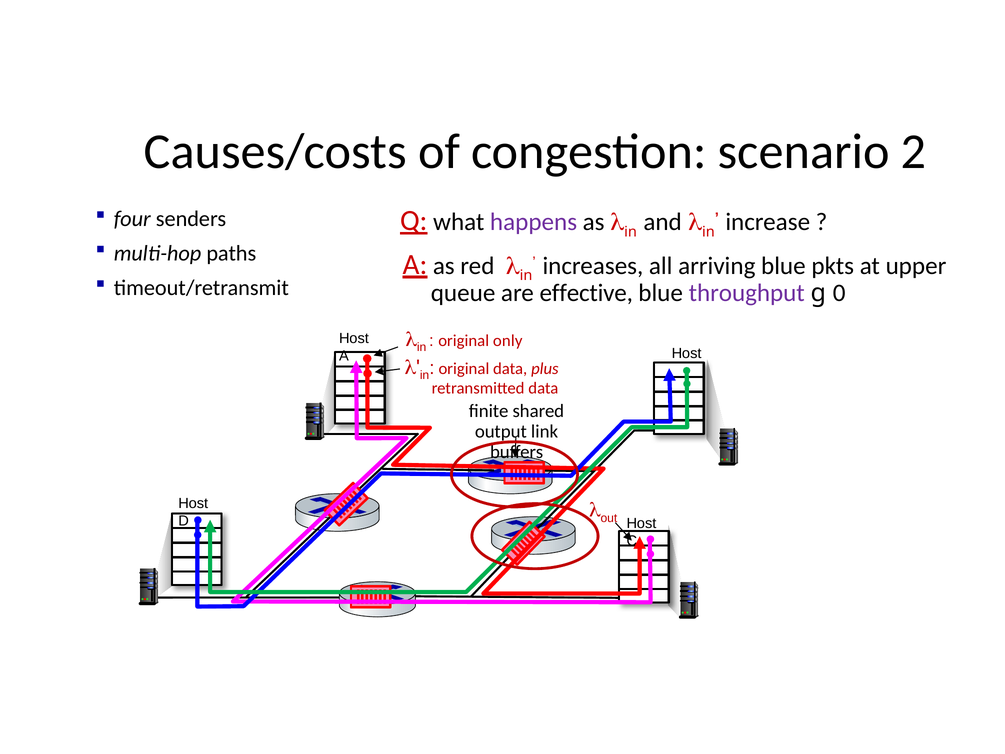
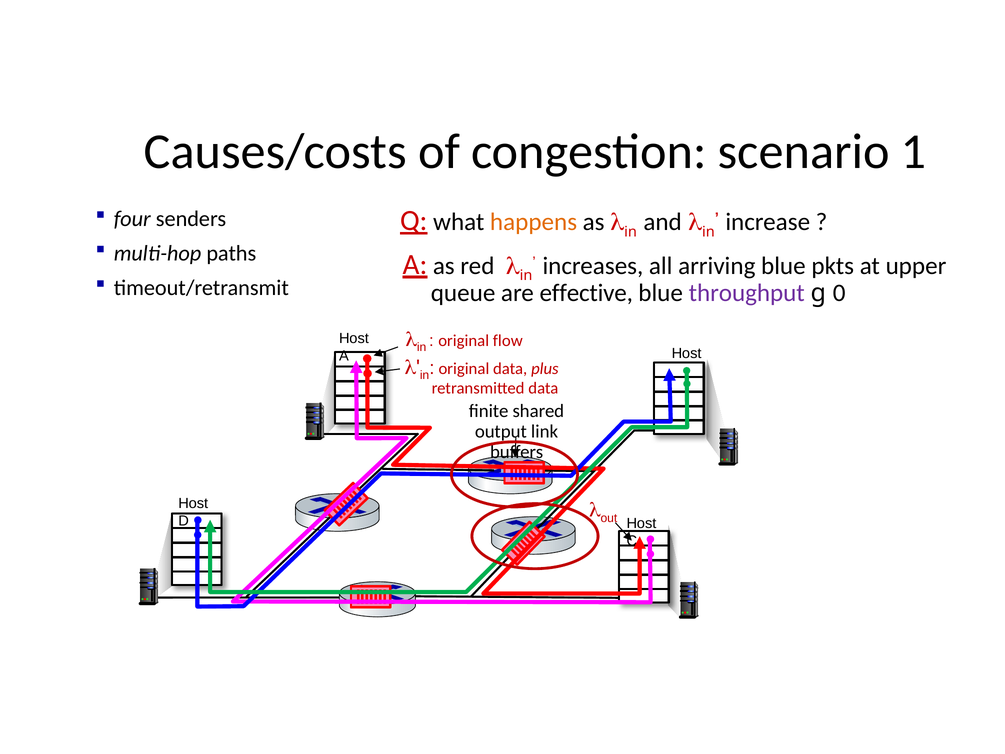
2: 2 -> 1
happens colour: purple -> orange
only: only -> flow
